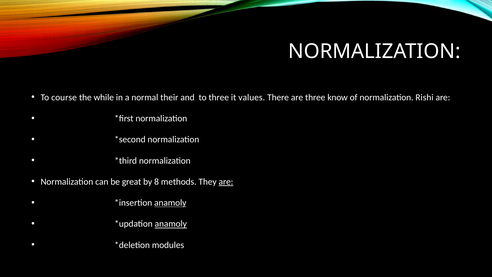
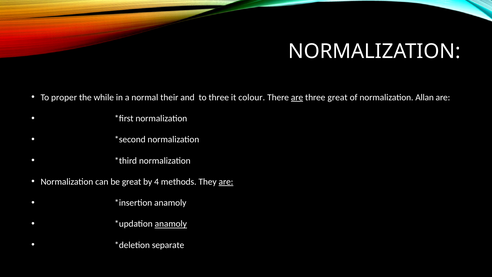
course: course -> proper
values: values -> colour
are at (297, 97) underline: none -> present
three know: know -> great
Rishi: Rishi -> Allan
8: 8 -> 4
anamoly at (170, 203) underline: present -> none
modules: modules -> separate
